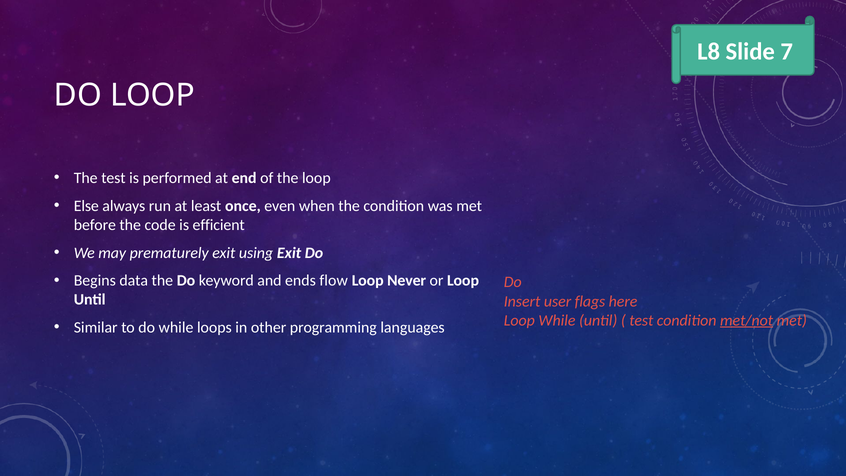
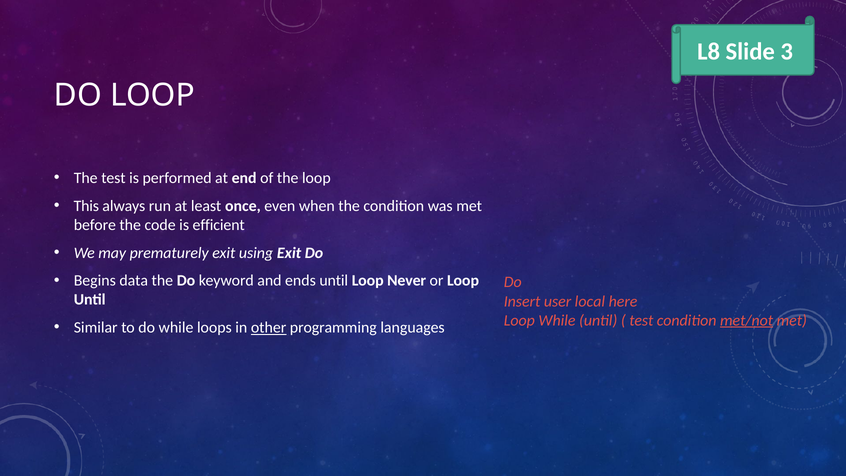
7: 7 -> 3
Else: Else -> This
ends flow: flow -> until
flags: flags -> local
other underline: none -> present
